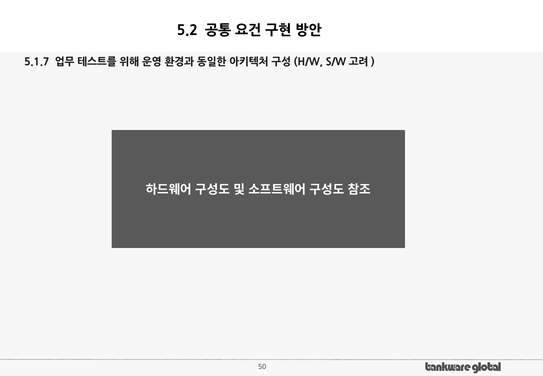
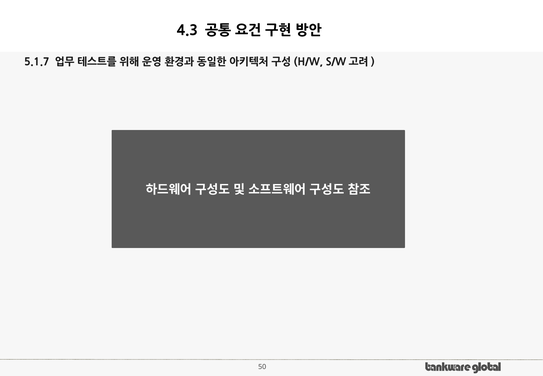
5.2: 5.2 -> 4.3
